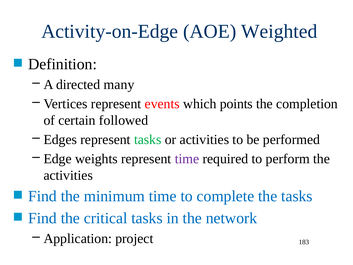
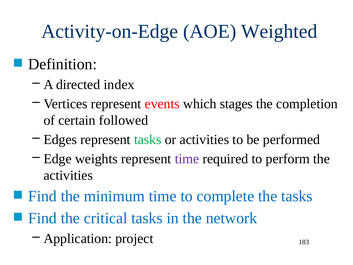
many: many -> index
points: points -> stages
